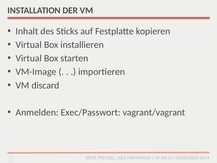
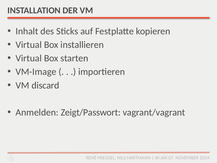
Exec/Passwort: Exec/Passwort -> Zeigt/Passwort
